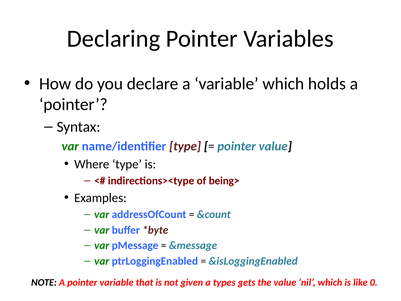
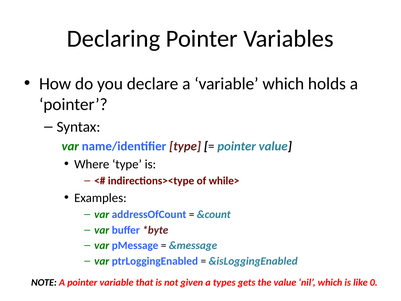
being>: being> -> while>
